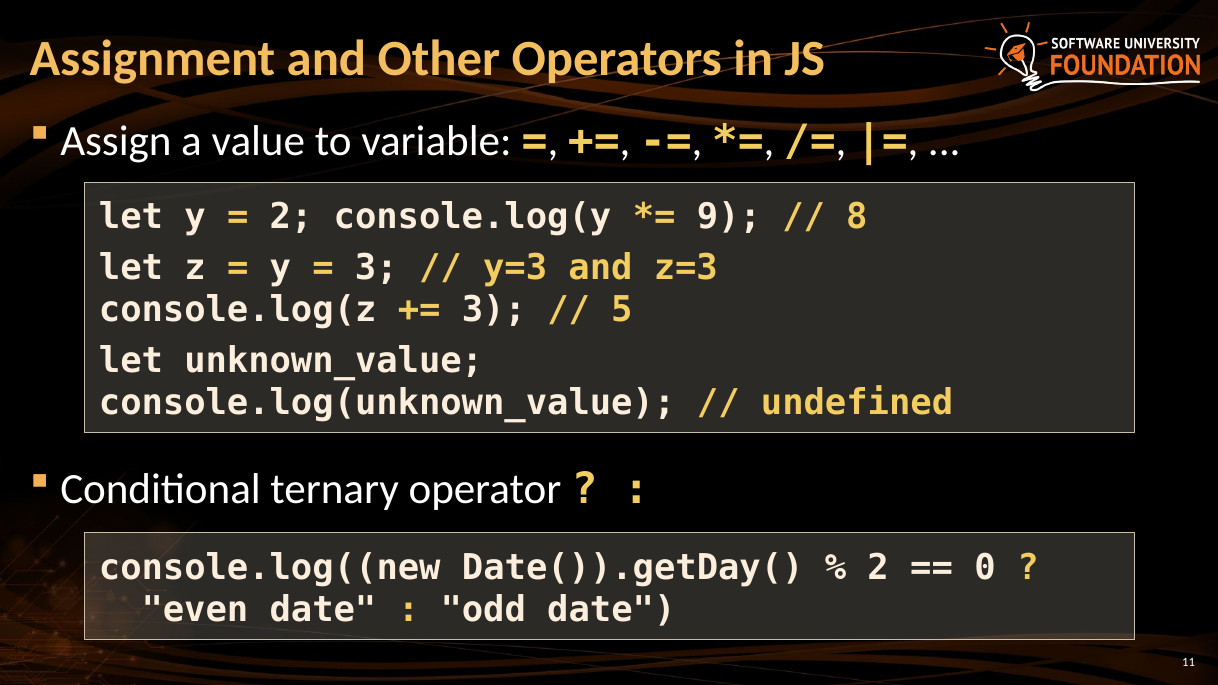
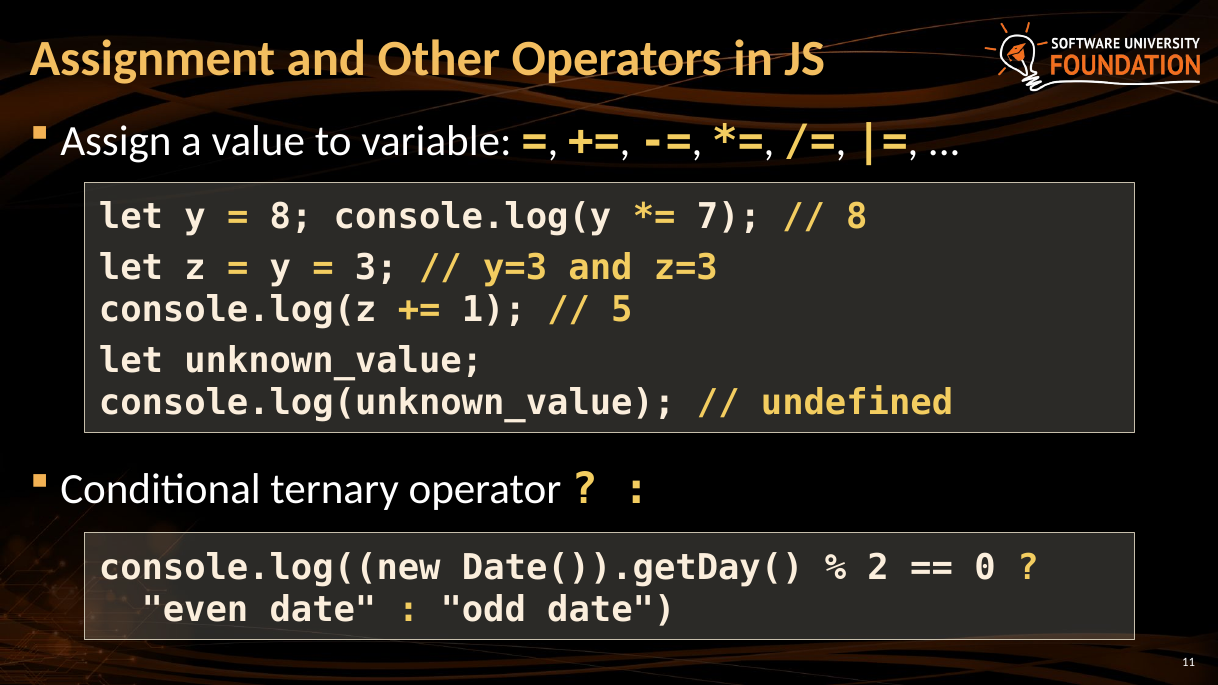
2 at (291, 217): 2 -> 8
9: 9 -> 7
3 at (494, 310): 3 -> 1
